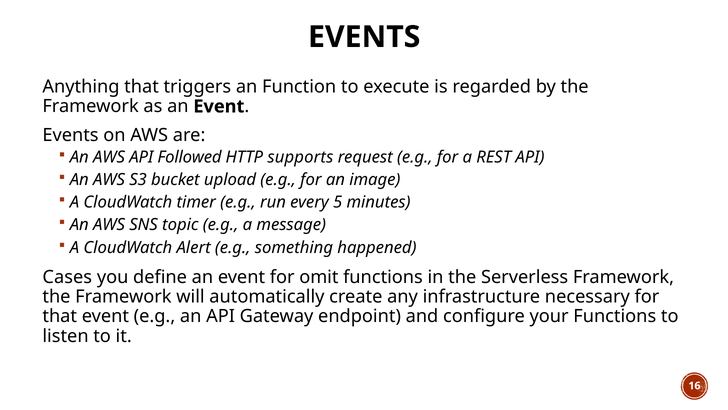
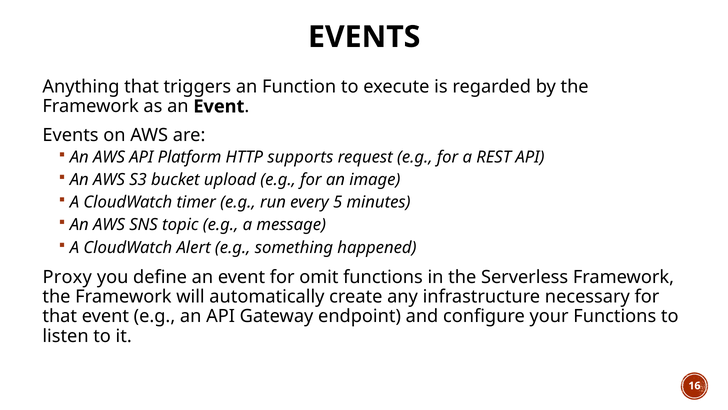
Followed: Followed -> Platform
Cases: Cases -> Proxy
